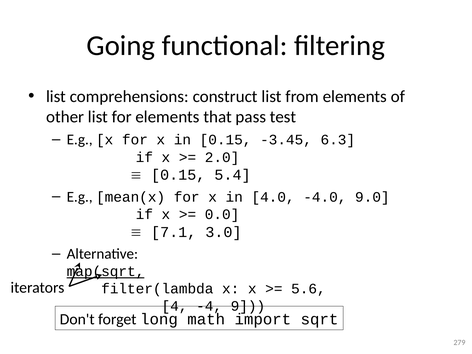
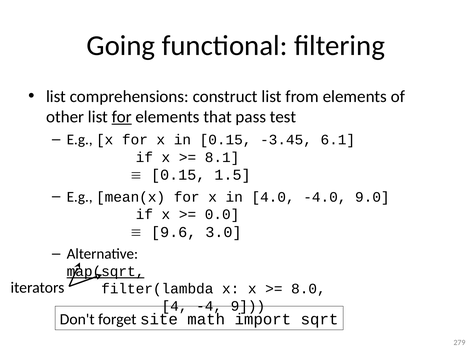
for at (122, 117) underline: none -> present
6.3: 6.3 -> 6.1
2.0: 2.0 -> 8.1
5.4: 5.4 -> 1.5
7.1: 7.1 -> 9.6
5.6: 5.6 -> 8.0
long: long -> site
